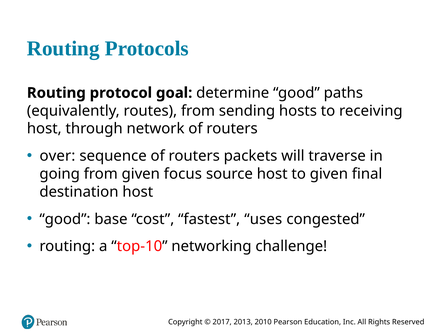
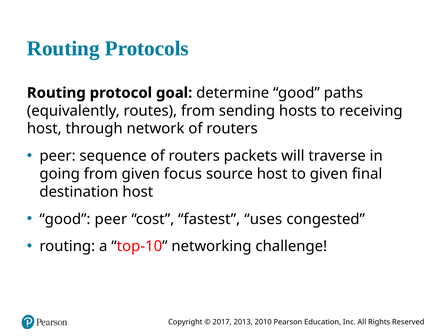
over at (57, 156): over -> peer
good base: base -> peer
